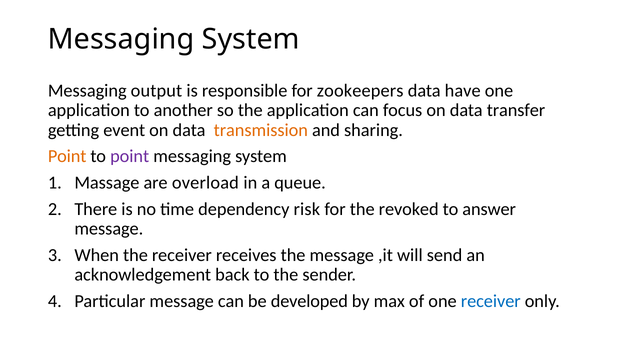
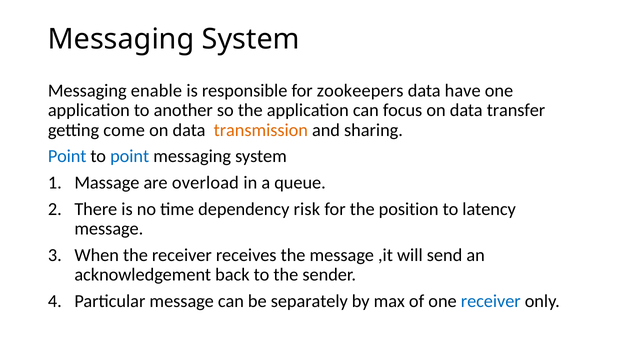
output: output -> enable
event: event -> come
Point at (67, 157) colour: orange -> blue
point at (130, 157) colour: purple -> blue
revoked: revoked -> position
answer: answer -> latency
developed: developed -> separately
